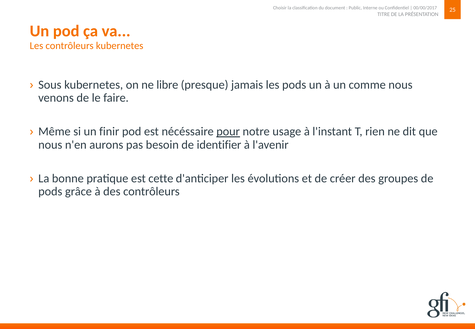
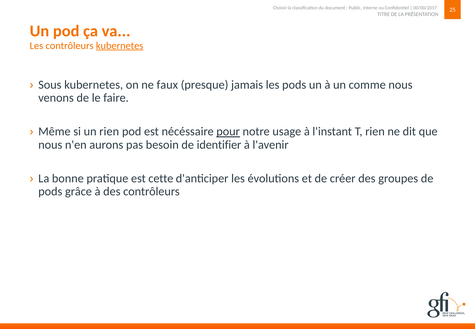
kubernetes at (120, 46) underline: none -> present
libre: libre -> faux
un finir: finir -> rien
